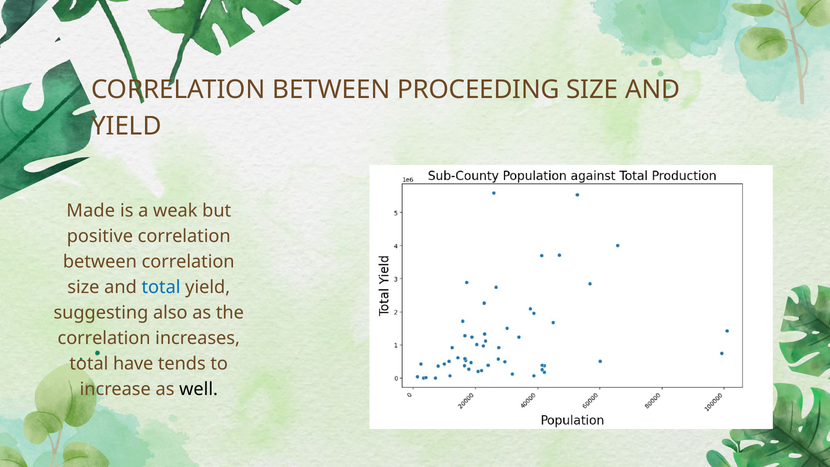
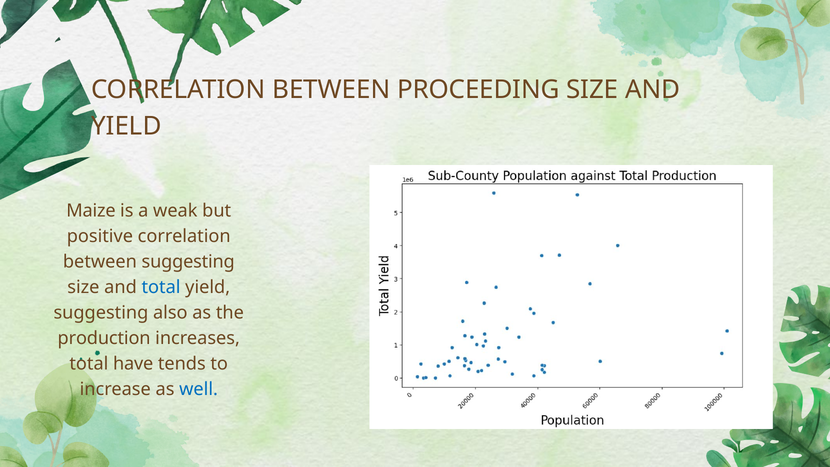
Made: Made -> Maize
between correlation: correlation -> suggesting
correlation at (104, 338): correlation -> production
well colour: black -> blue
